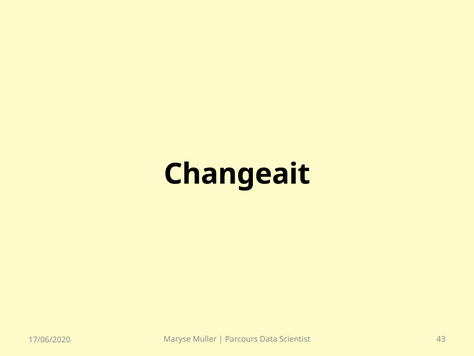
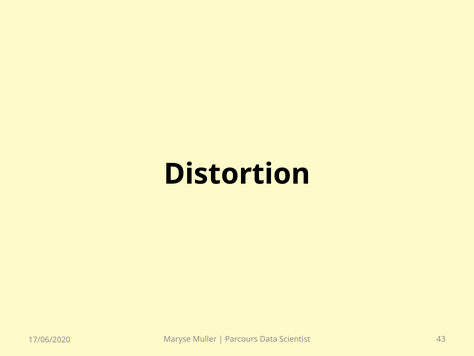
Changeait: Changeait -> Distortion
